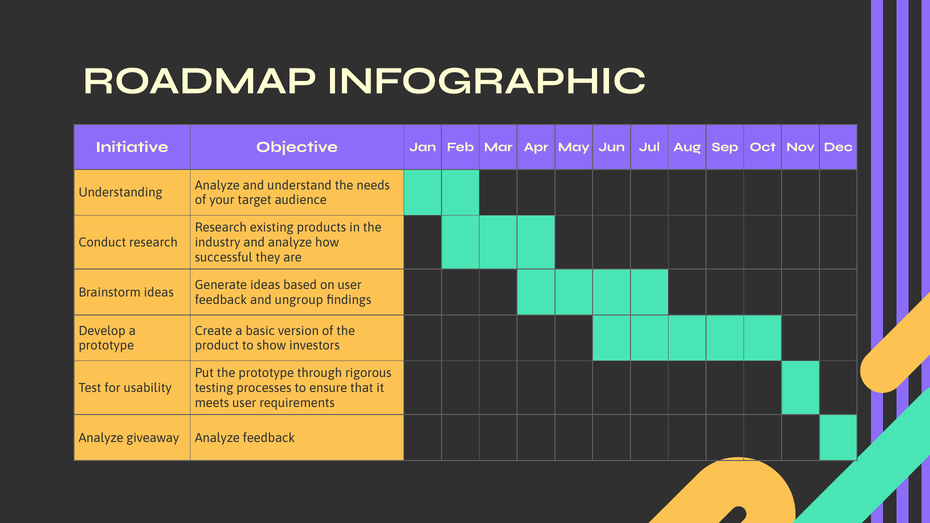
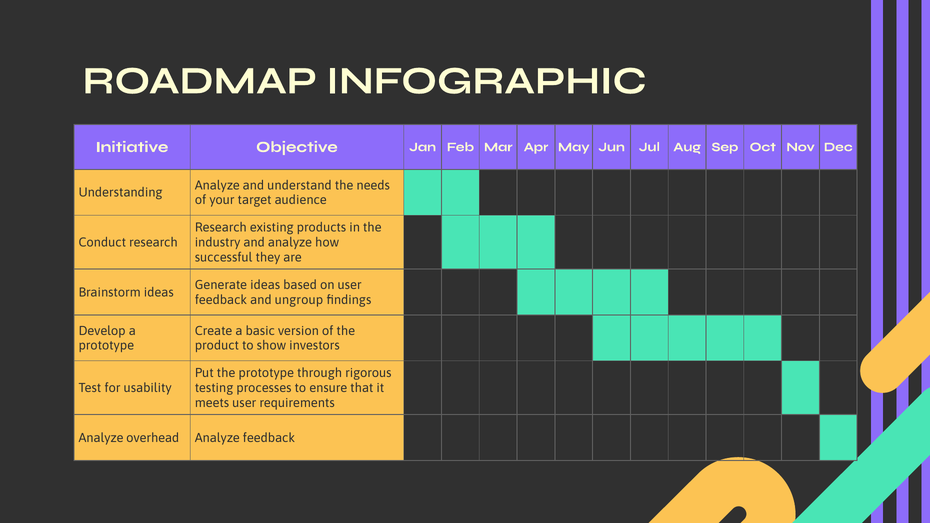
giveaway: giveaway -> overhead
